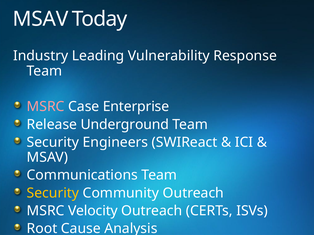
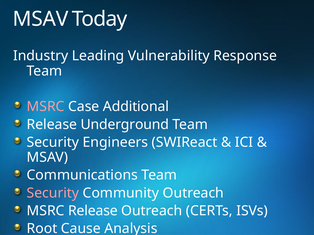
Enterprise: Enterprise -> Additional
Security at (53, 193) colour: yellow -> pink
MSRC Velocity: Velocity -> Release
